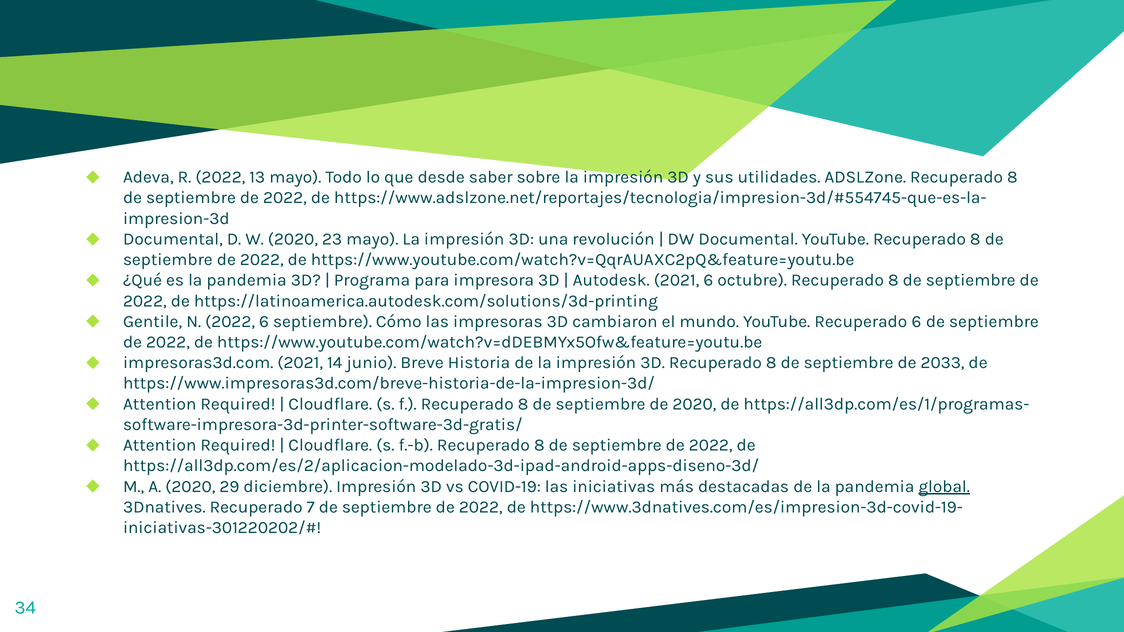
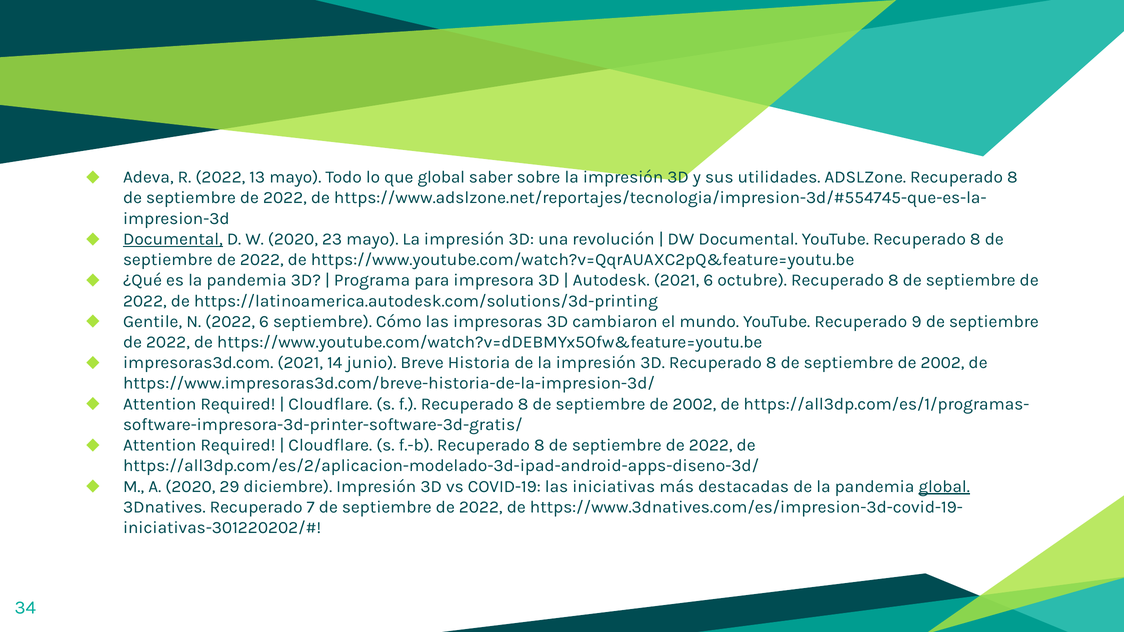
que desde: desde -> global
Documental at (173, 239) underline: none -> present
Recuperado 6: 6 -> 9
2033 at (943, 363): 2033 -> 2002
2020 at (694, 404): 2020 -> 2002
